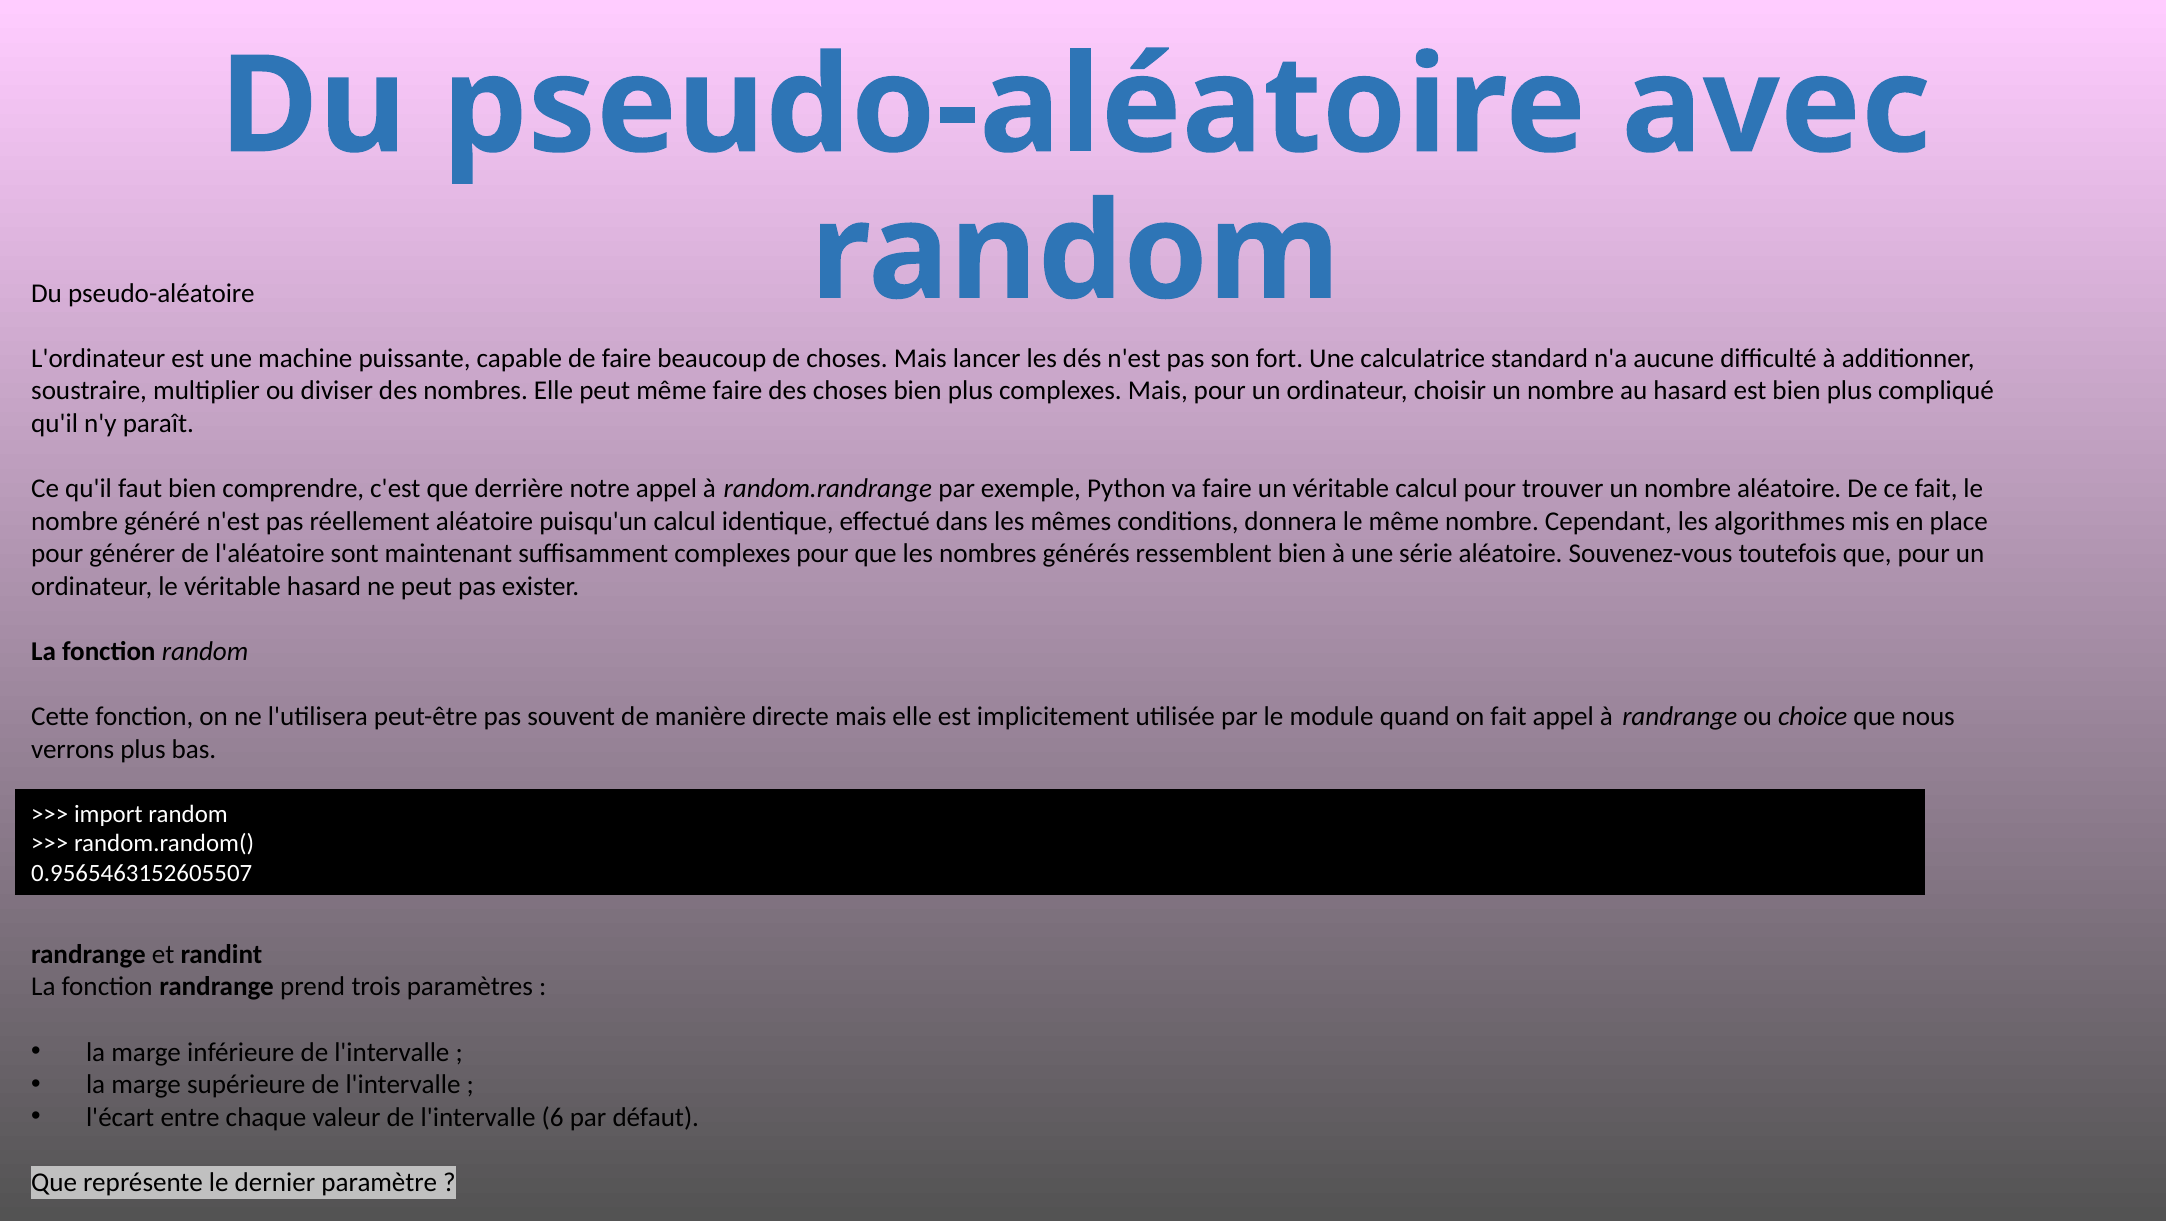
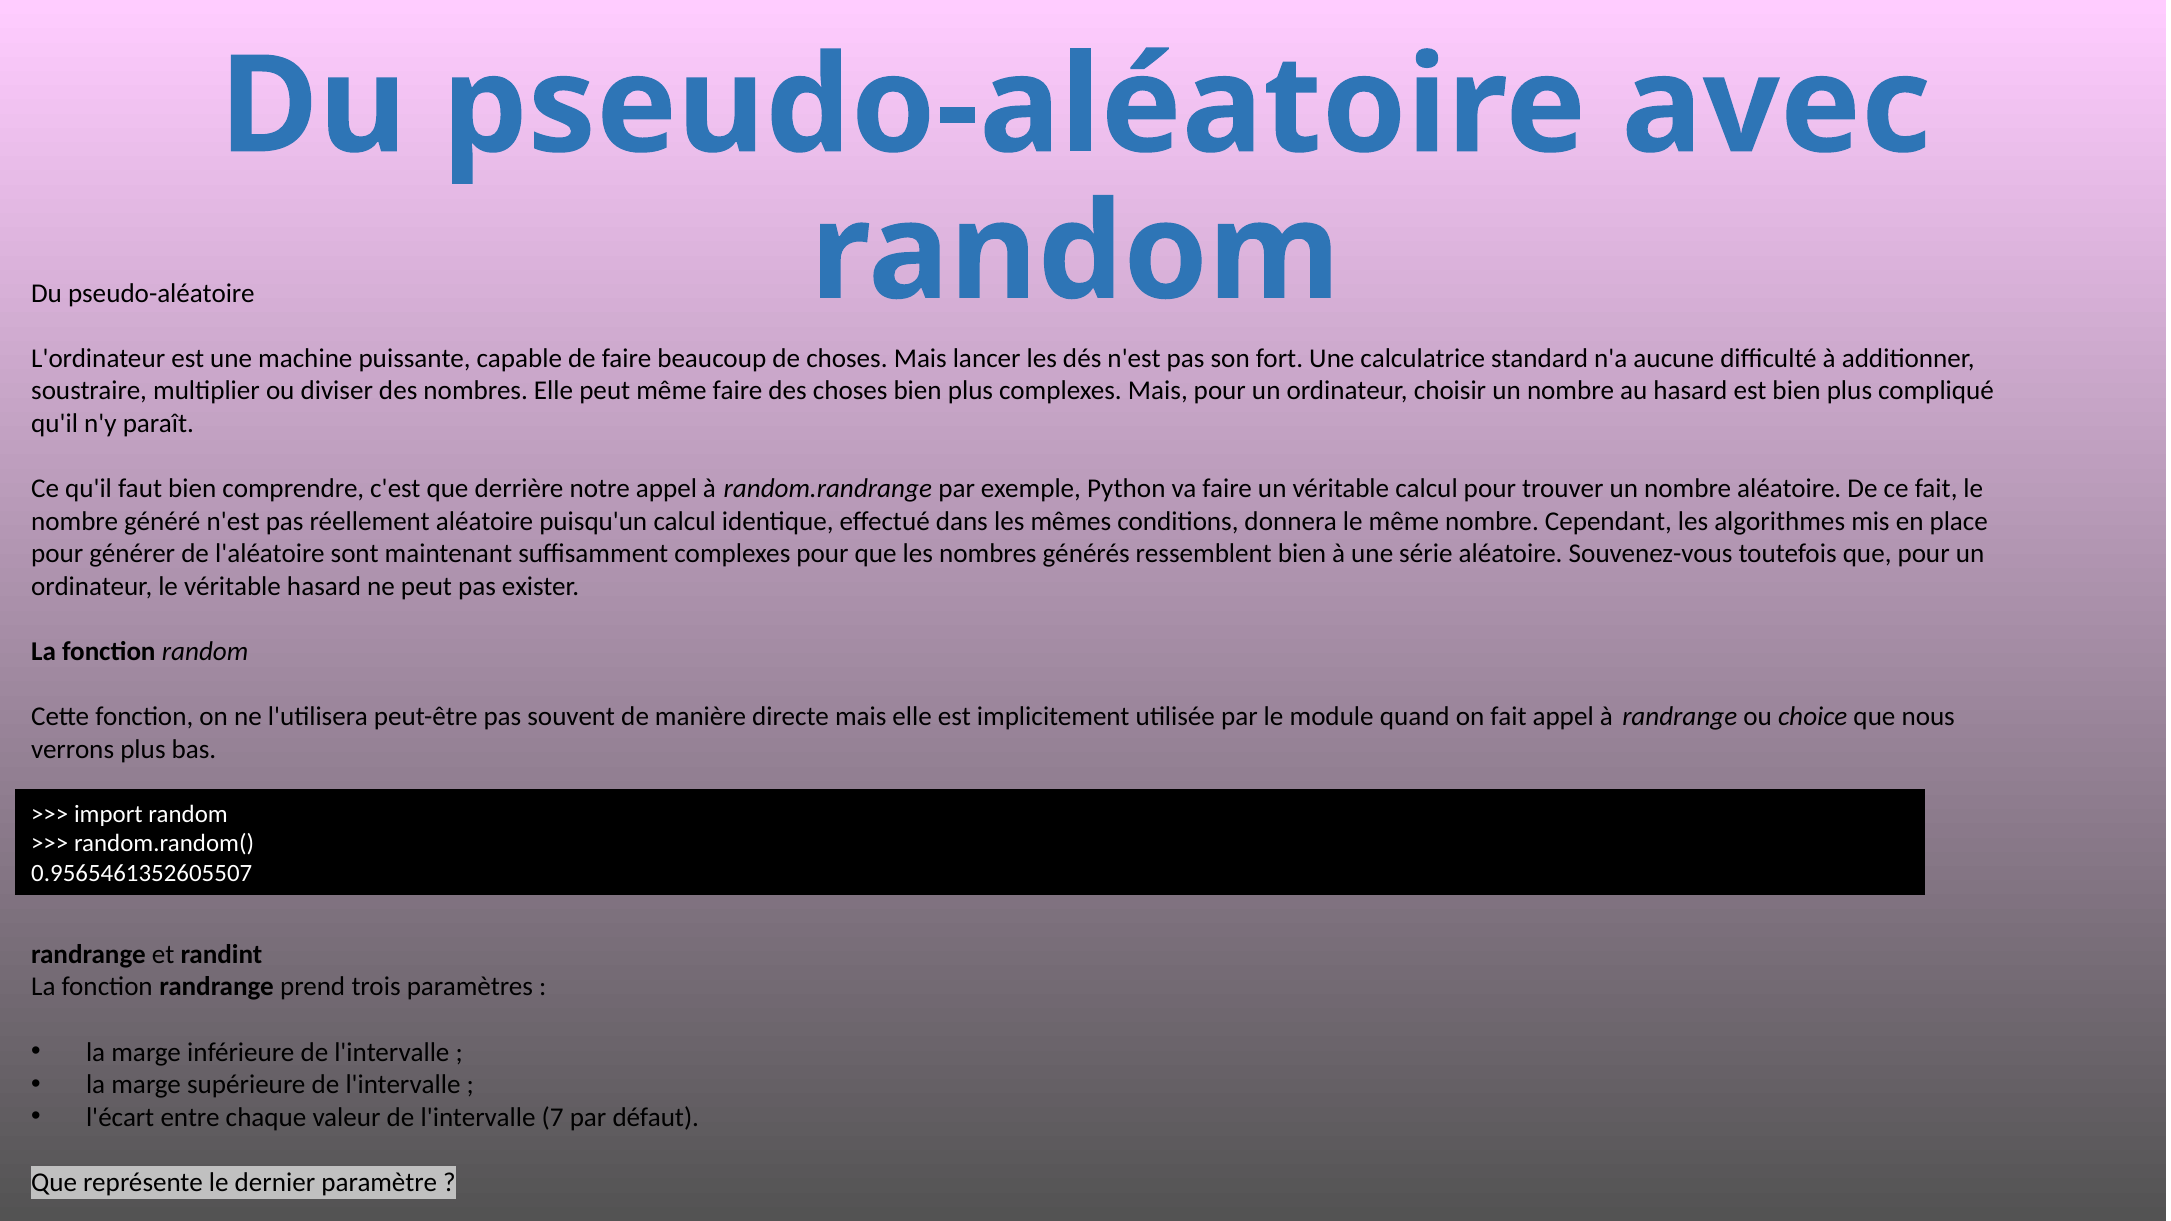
0.9565463152605507: 0.9565463152605507 -> 0.9565461352605507
6: 6 -> 7
